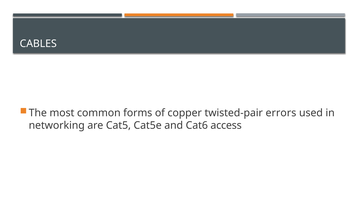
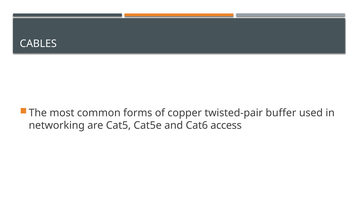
errors: errors -> buffer
